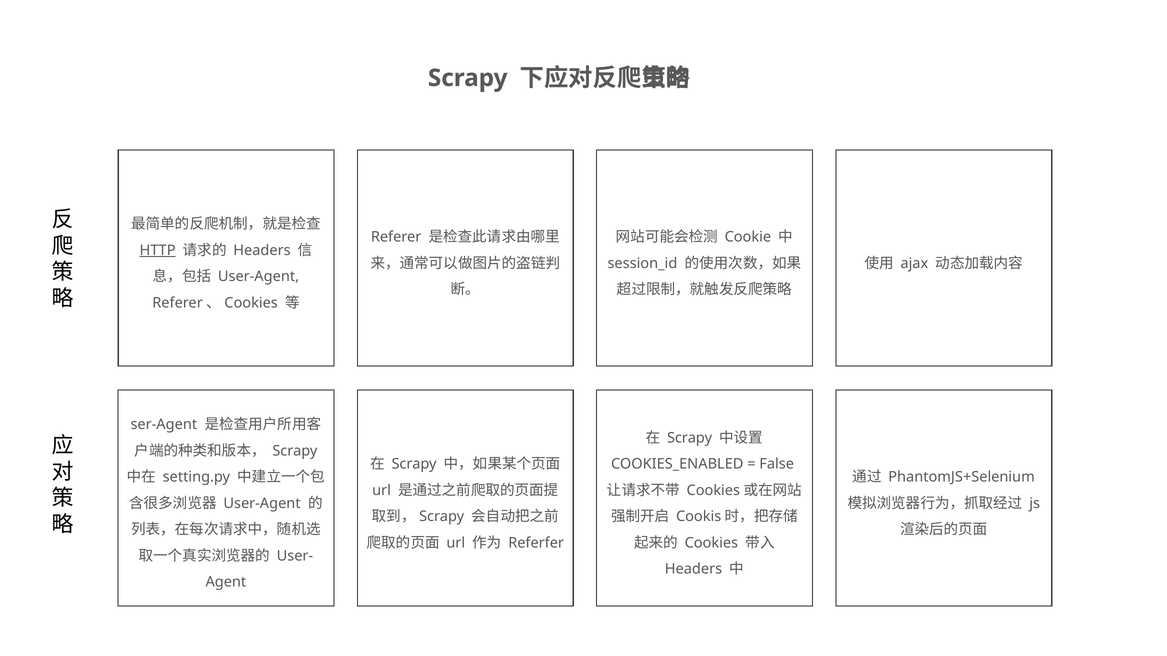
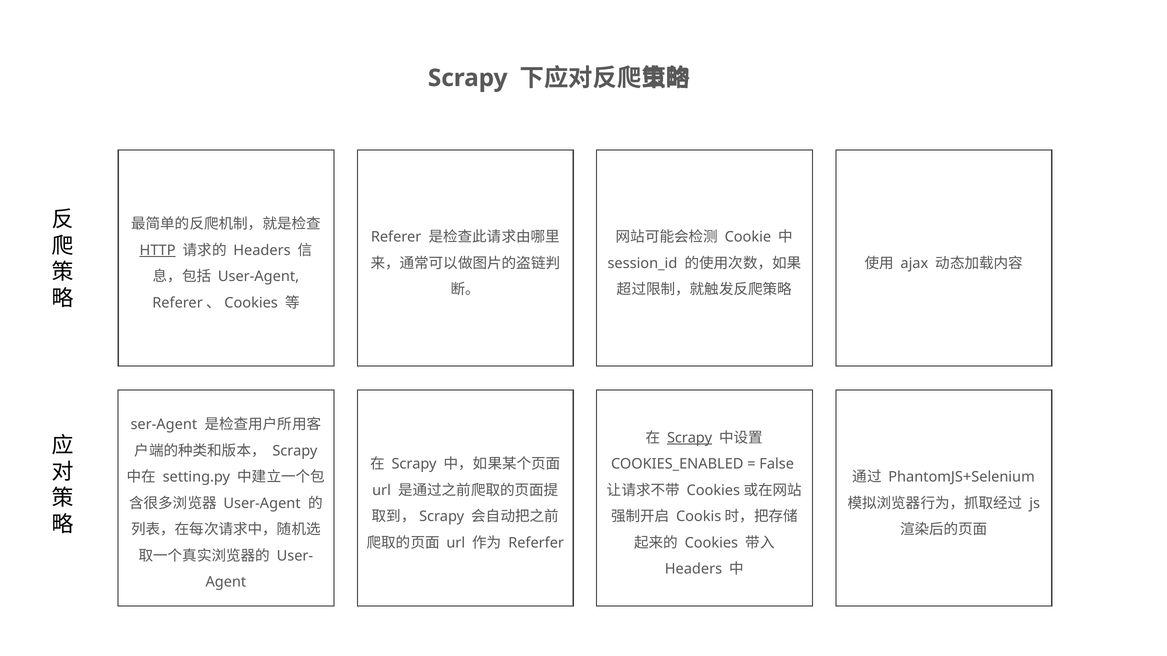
Scrapy at (690, 438) underline: none -> present
